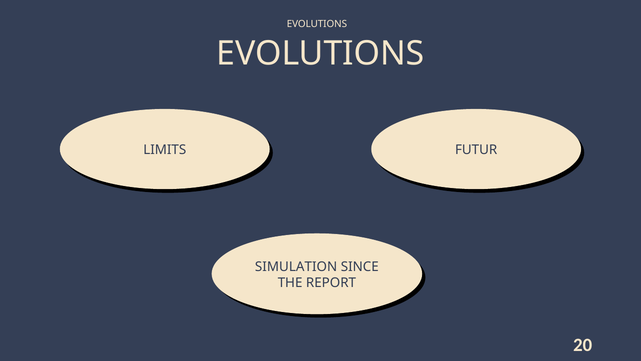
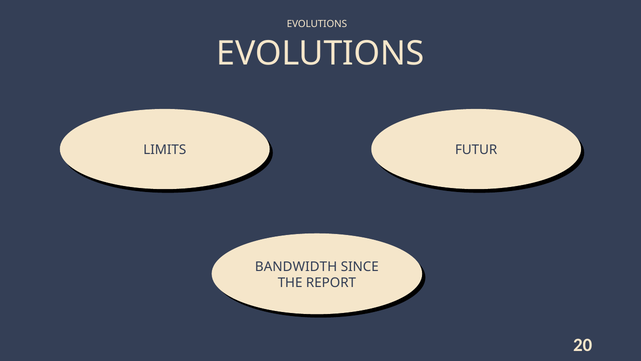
SIMULATION: SIMULATION -> BANDWIDTH
